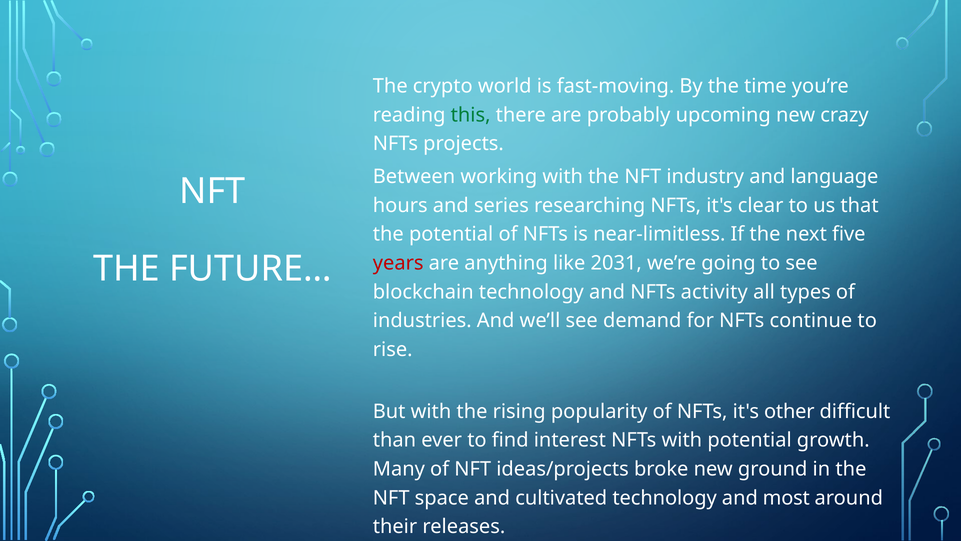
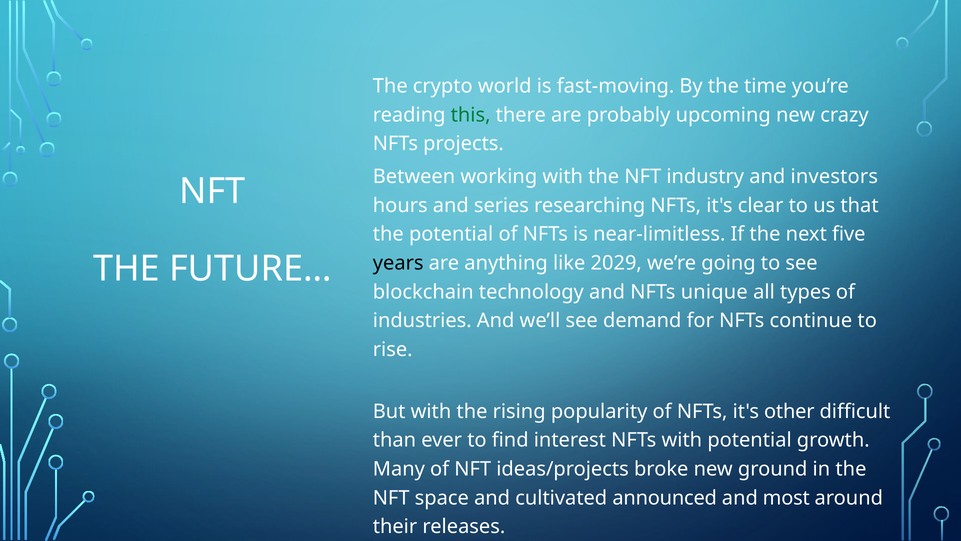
language: language -> investors
years colour: red -> black
2031: 2031 -> 2029
activity: activity -> unique
cultivated technology: technology -> announced
